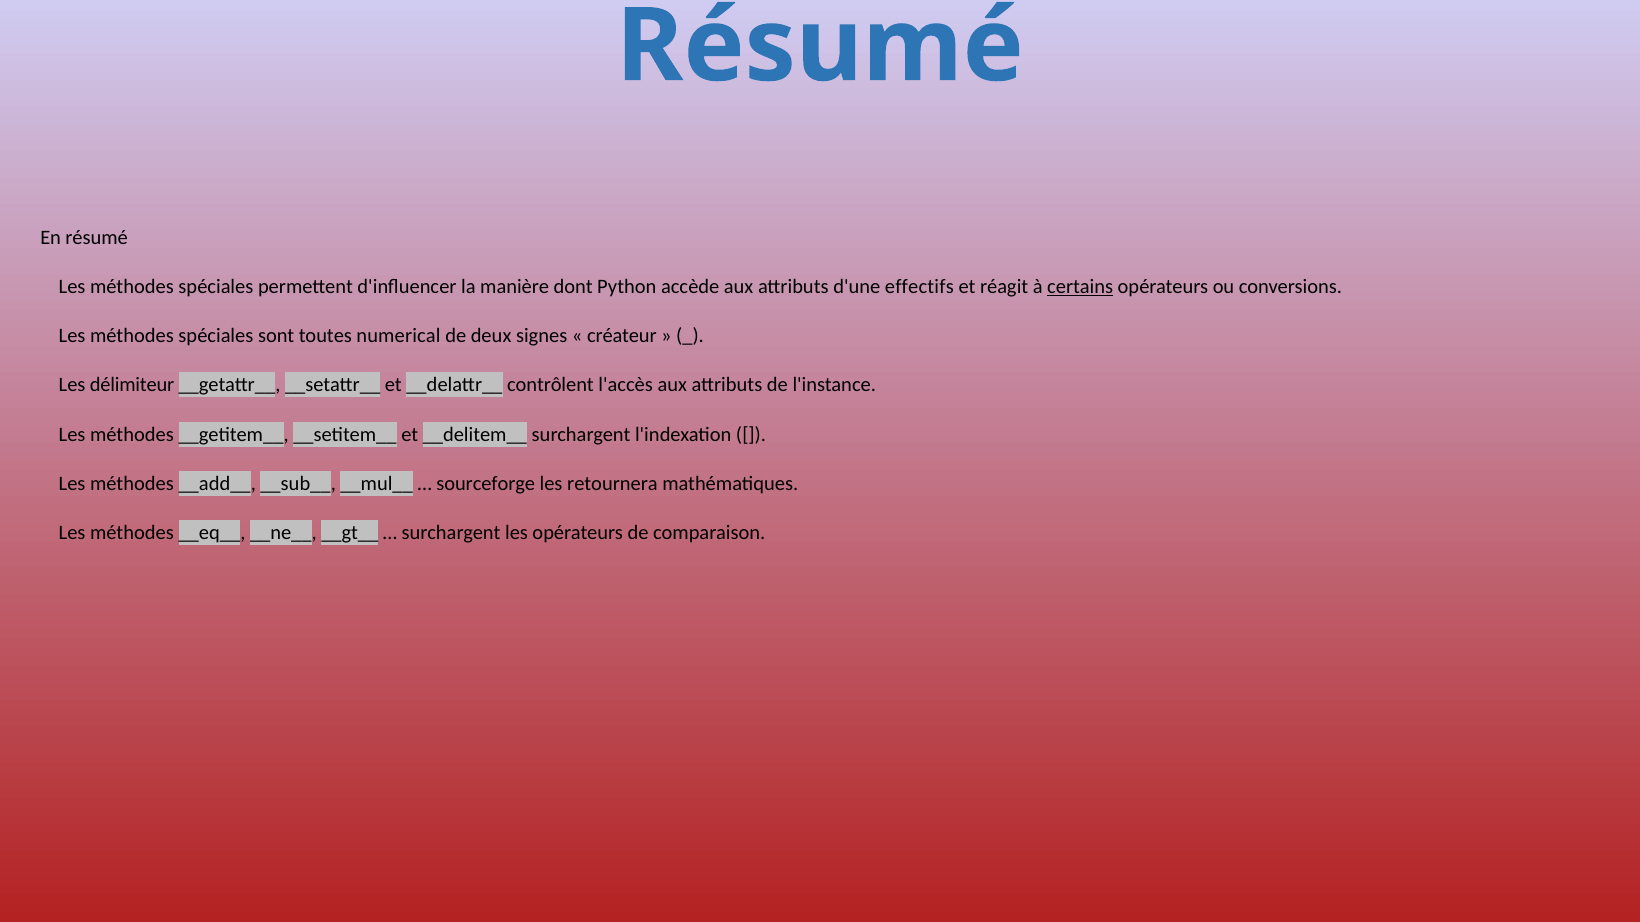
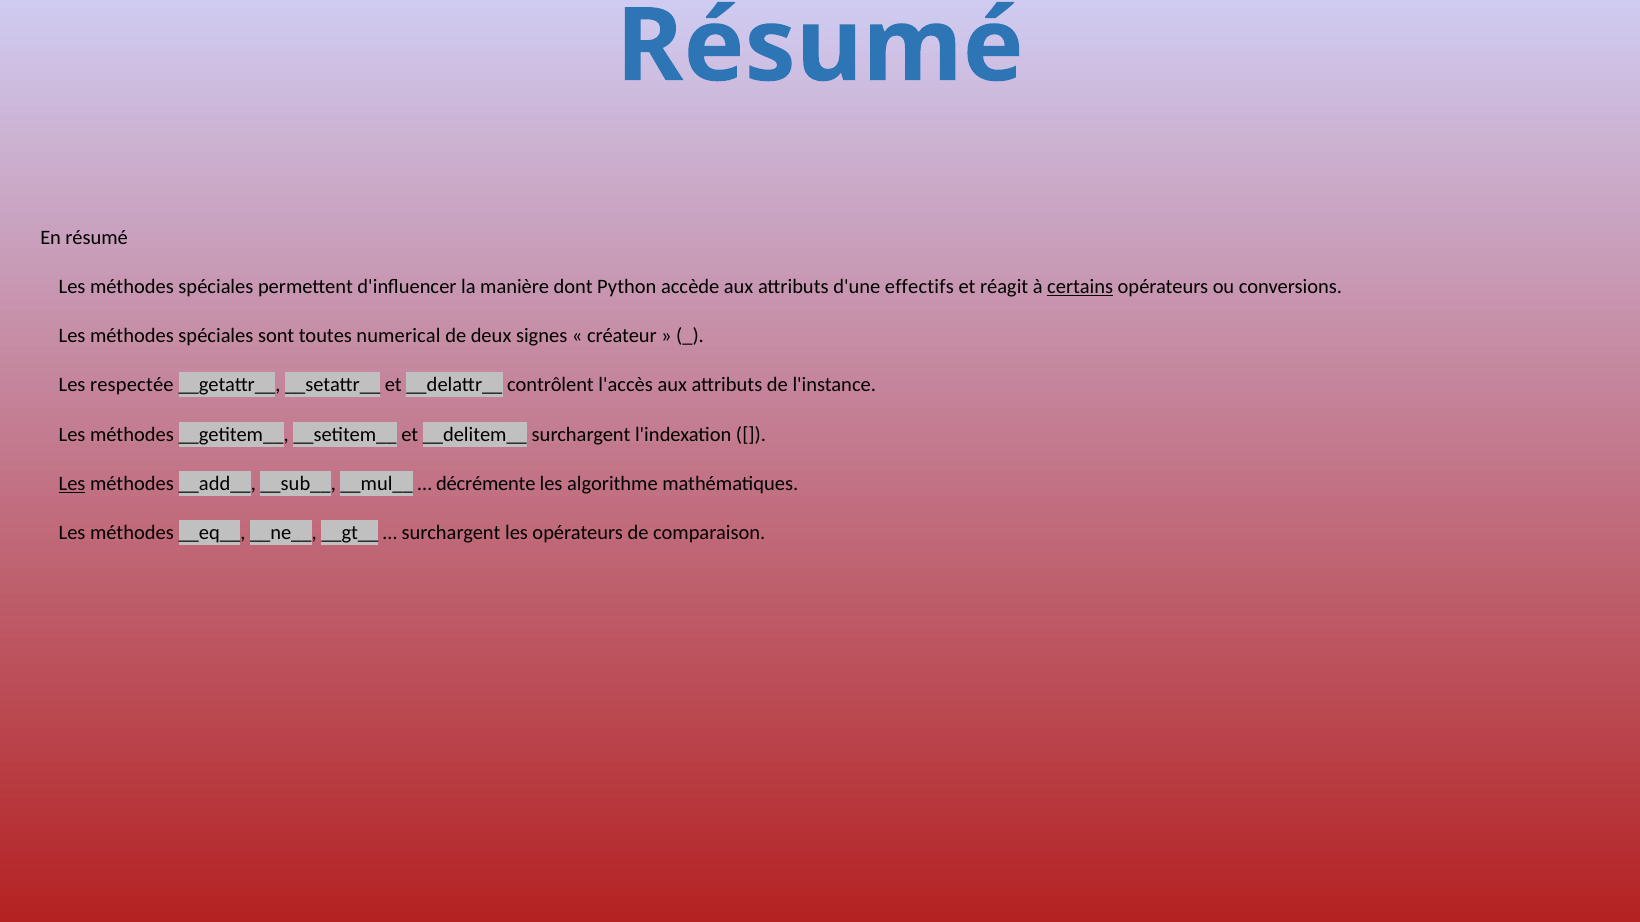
délimiteur: délimiteur -> respectée
Les at (72, 484) underline: none -> present
sourceforge: sourceforge -> décrémente
retournera: retournera -> algorithme
